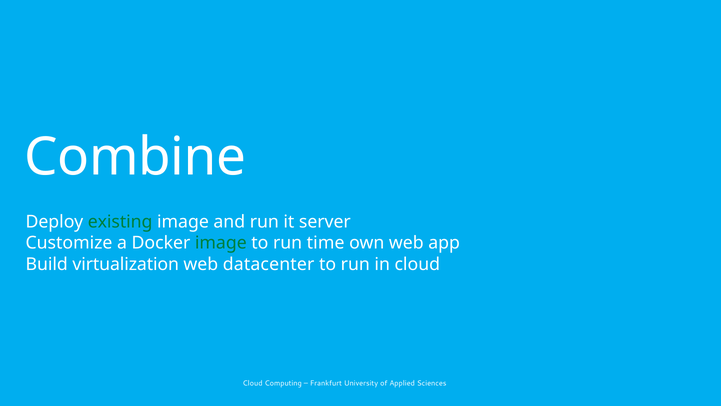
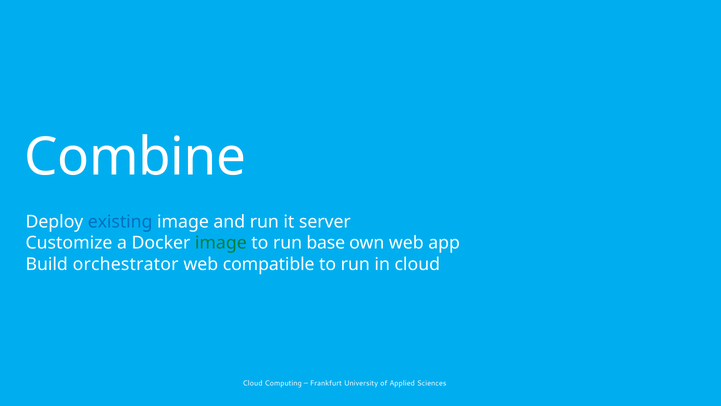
existing colour: green -> blue
time: time -> base
virtualization: virtualization -> orchestrator
datacenter: datacenter -> compatible
